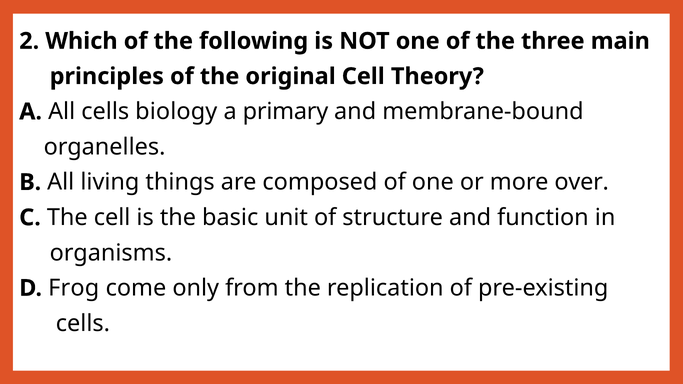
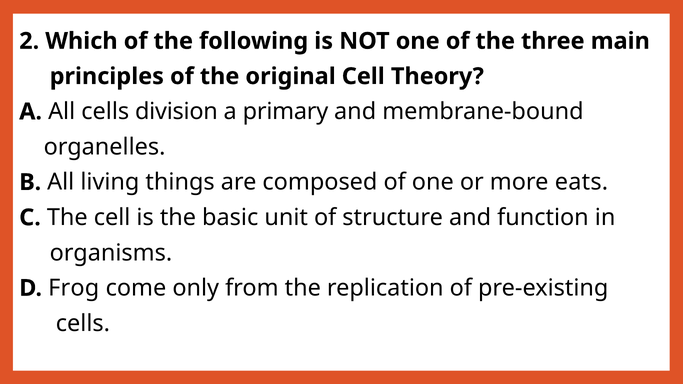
biology: biology -> division
over: over -> eats
